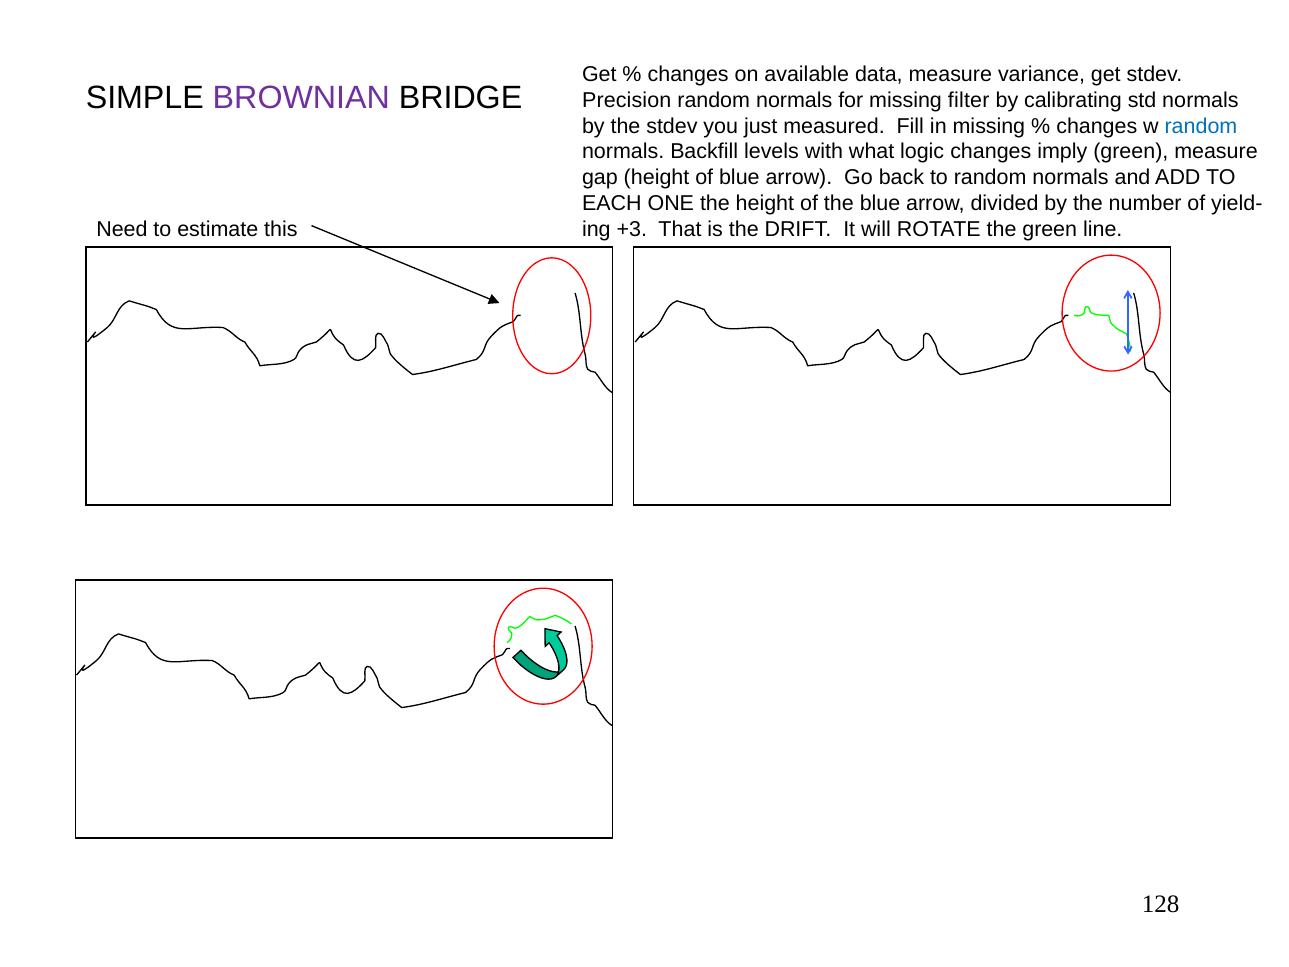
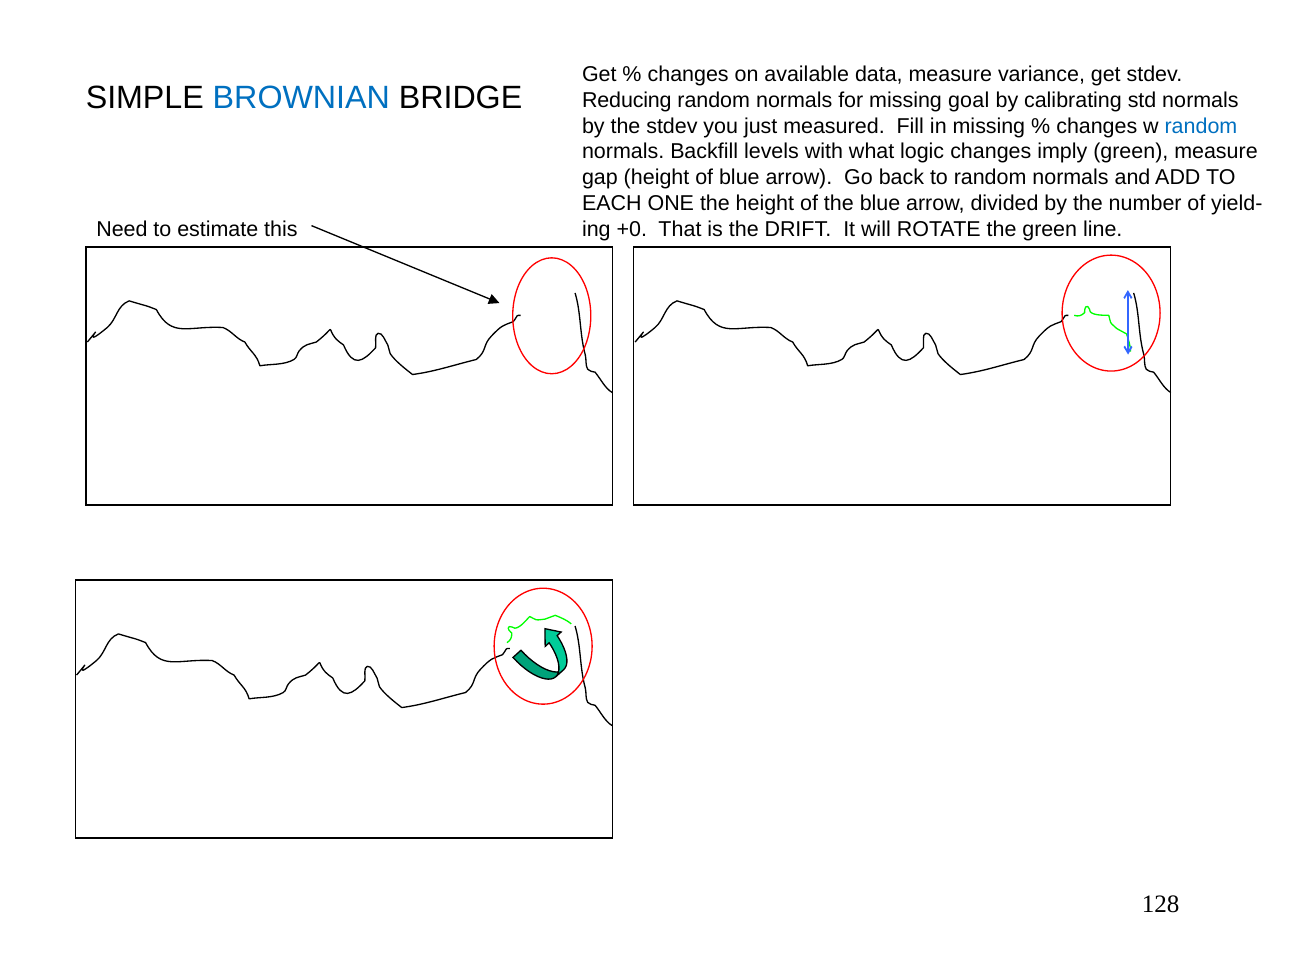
BROWNIAN colour: purple -> blue
Precision: Precision -> Reducing
filter: filter -> goal
+3: +3 -> +0
